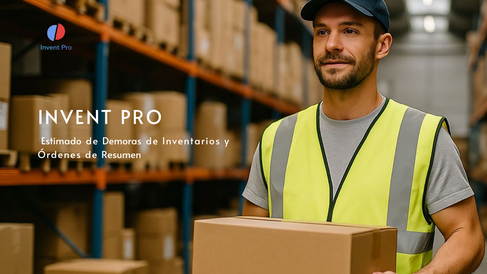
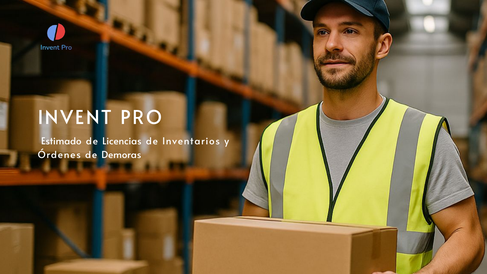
Demoras: Demoras -> Licencias
Resumen: Resumen -> Demoras
